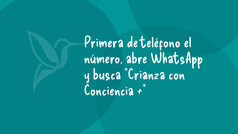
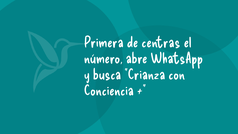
teléfono: teléfono -> centras
